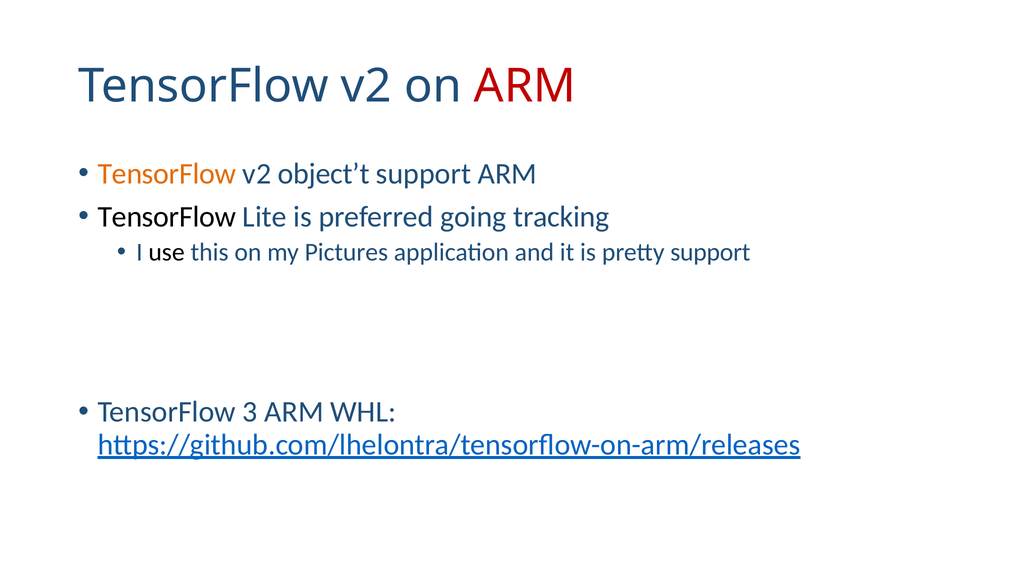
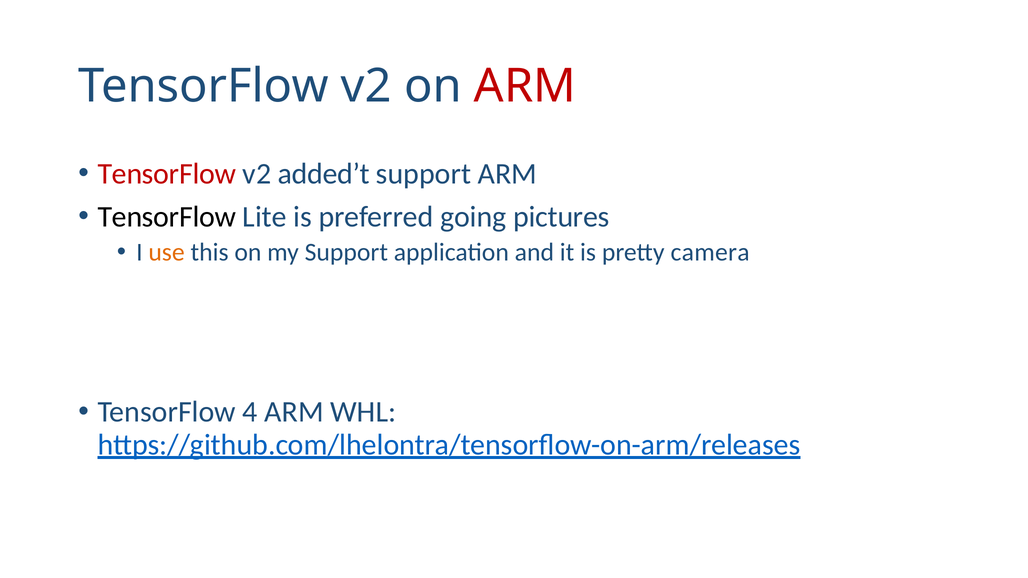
TensorFlow at (167, 174) colour: orange -> red
object’t: object’t -> added’t
tracking: tracking -> pictures
use colour: black -> orange
my Pictures: Pictures -> Support
pretty support: support -> camera
3: 3 -> 4
